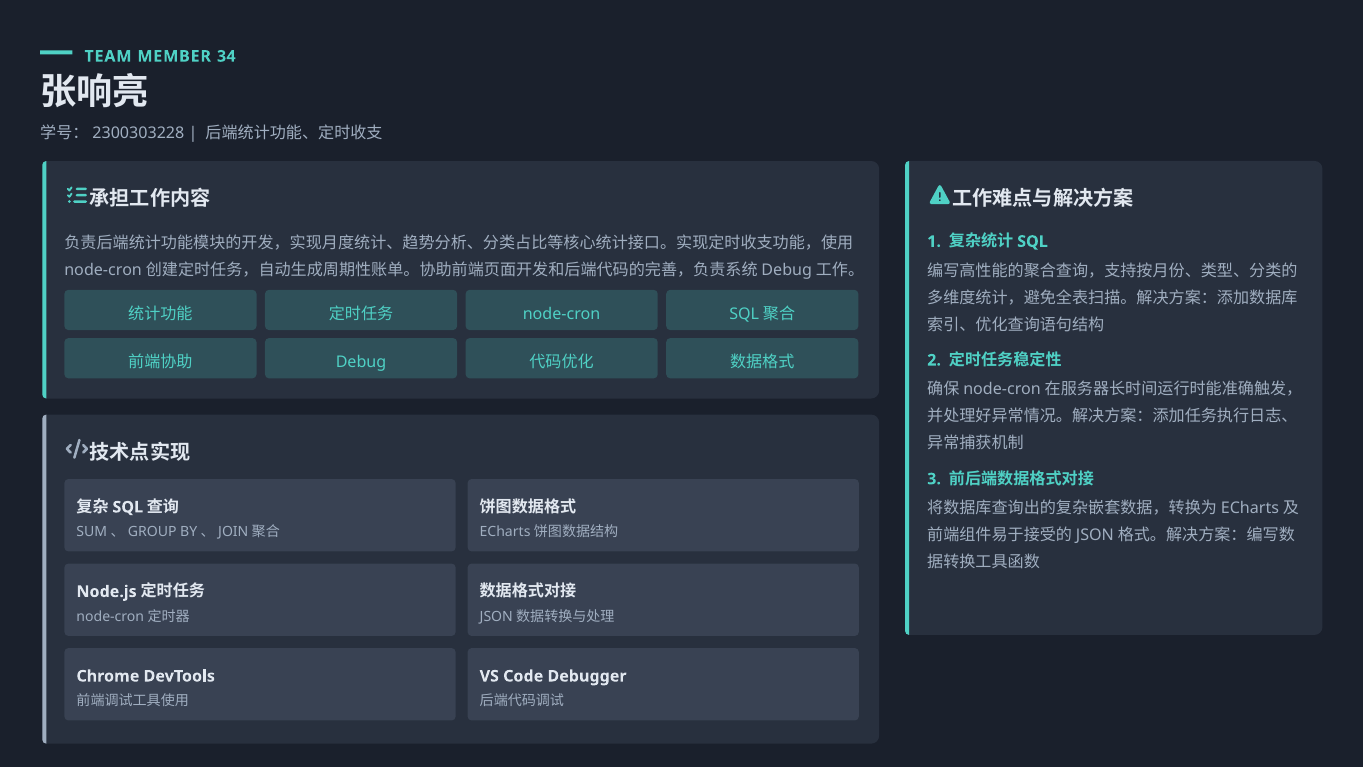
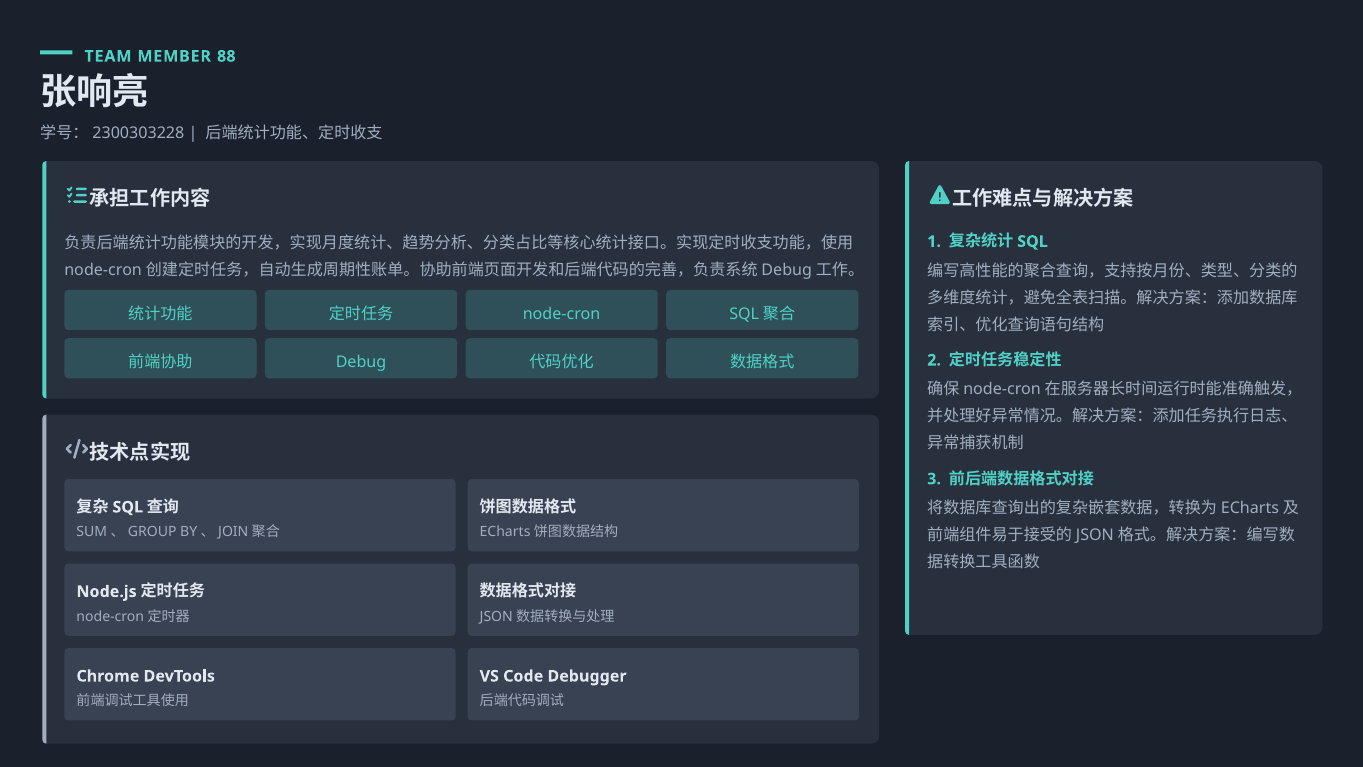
34: 34 -> 88
